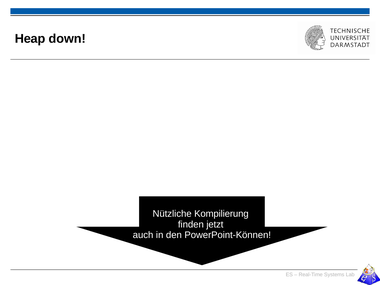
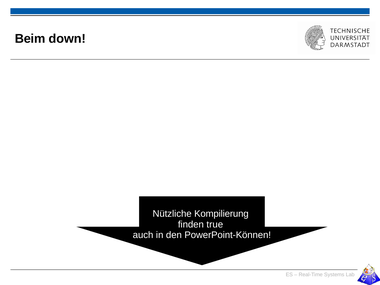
Heap: Heap -> Beim
jetzt: jetzt -> true
